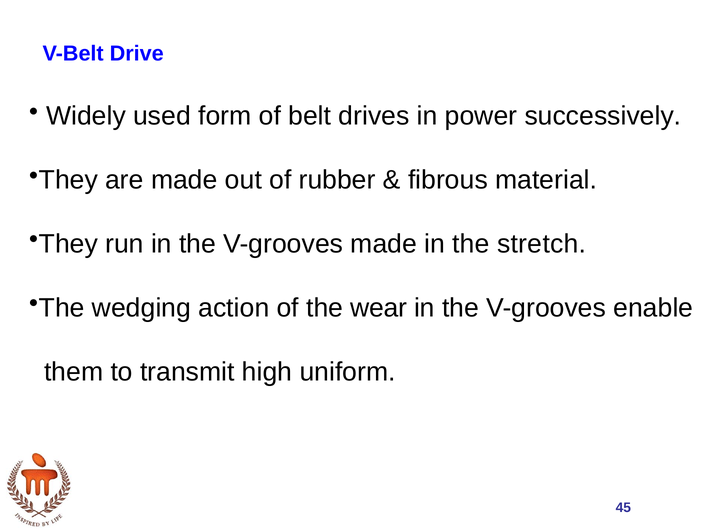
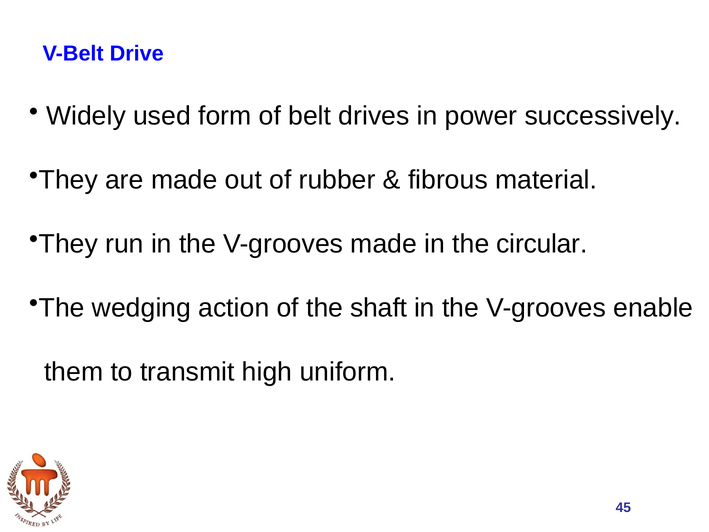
stretch: stretch -> circular
wear: wear -> shaft
